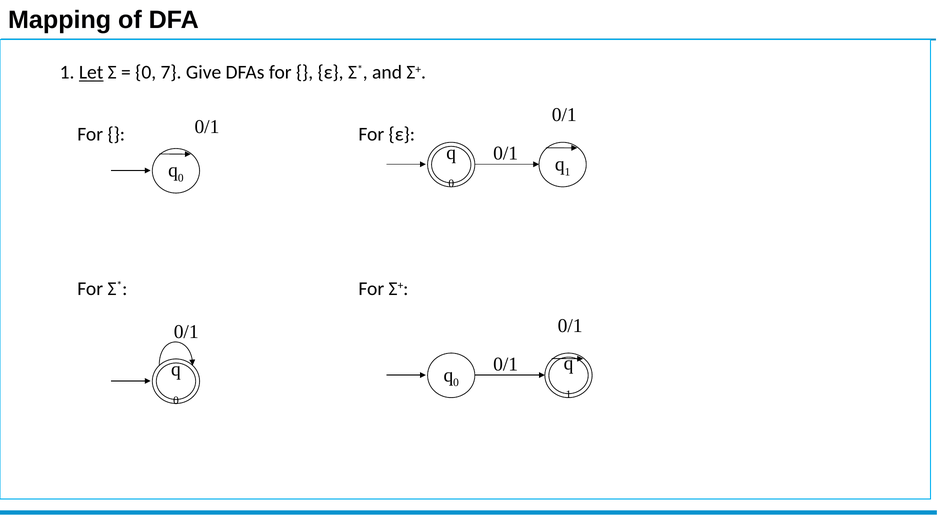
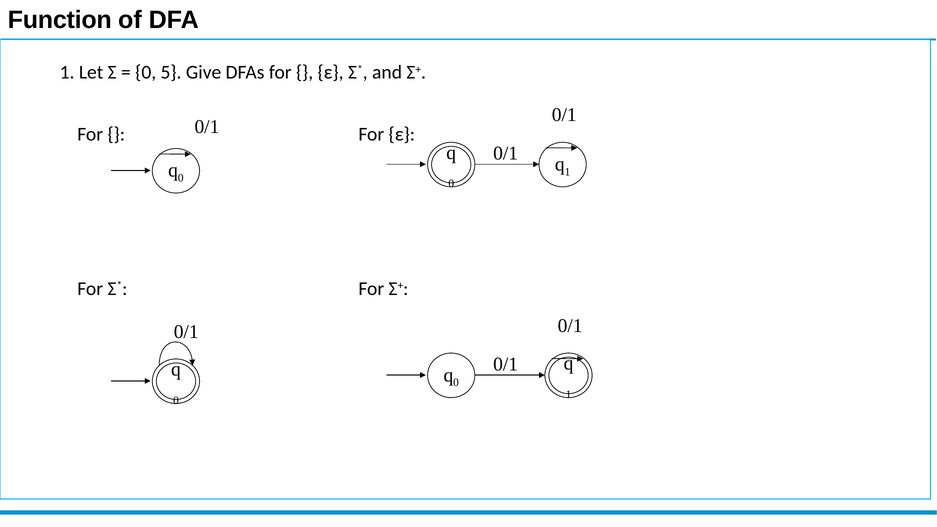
Mapping: Mapping -> Function
Let underline: present -> none
7: 7 -> 5
